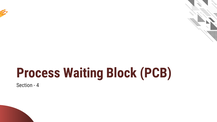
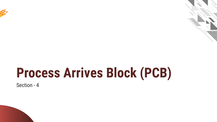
Waiting: Waiting -> Arrives
